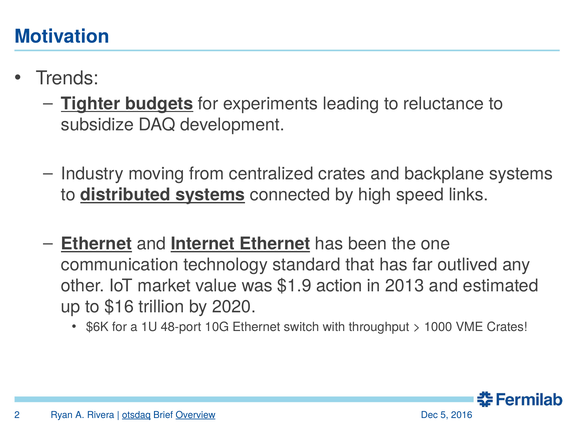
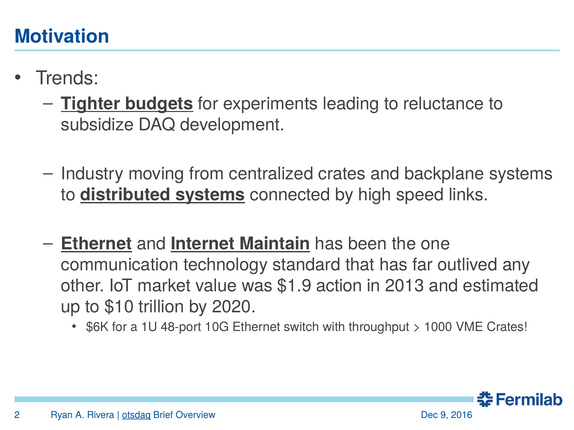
Internet Ethernet: Ethernet -> Maintain
$16: $16 -> $10
Overview underline: present -> none
5: 5 -> 9
